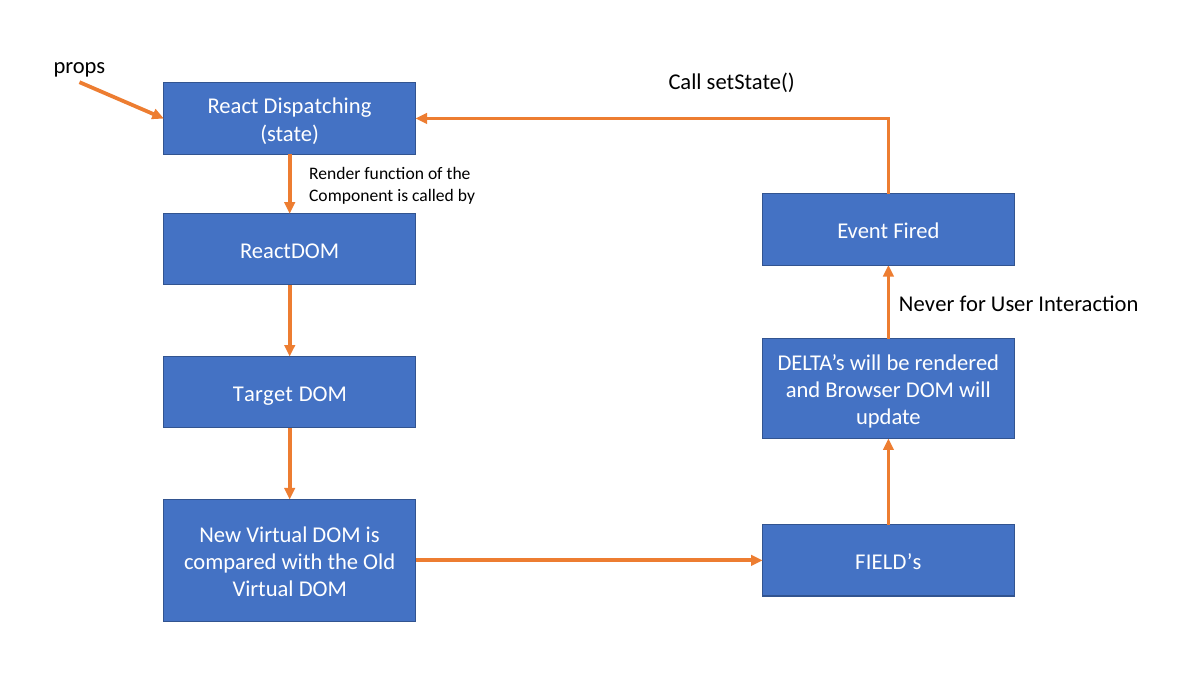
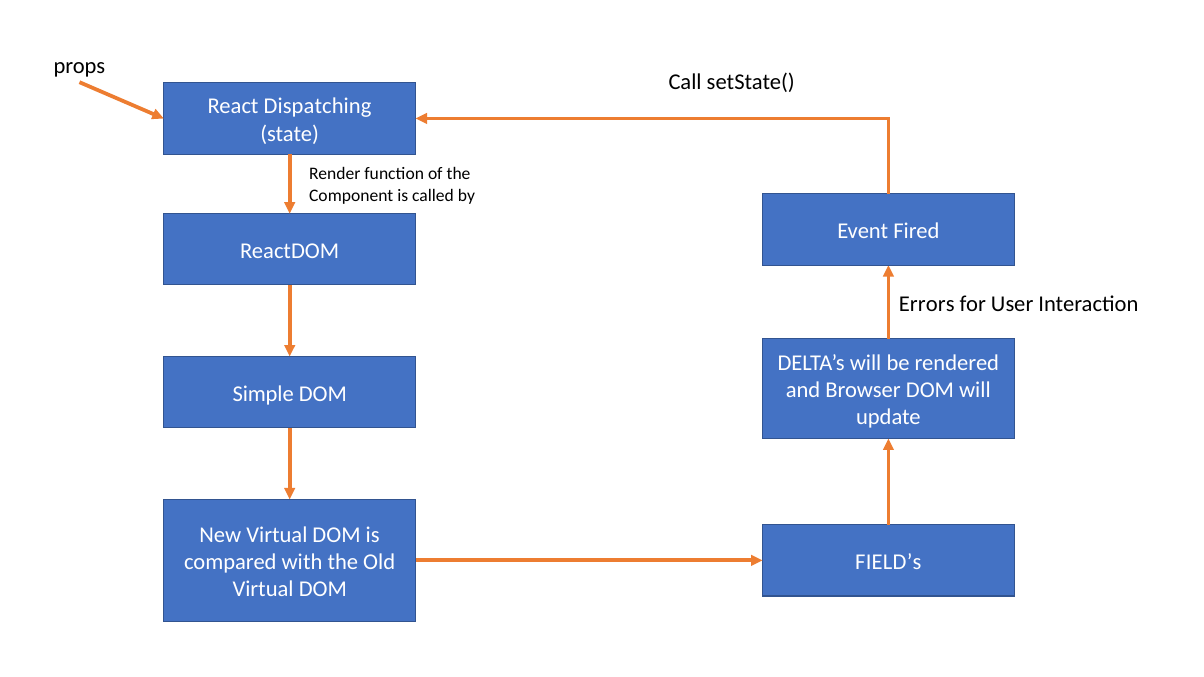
Never: Never -> Errors
Target: Target -> Simple
